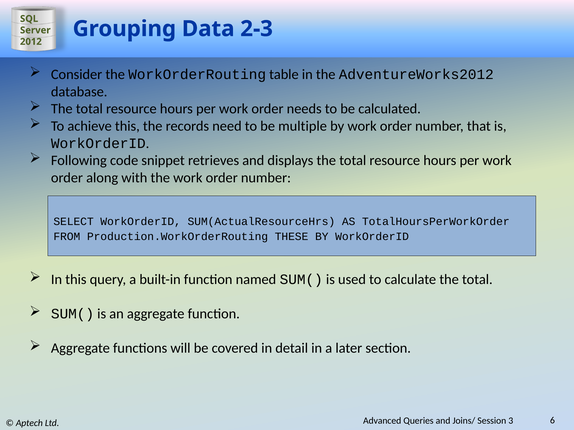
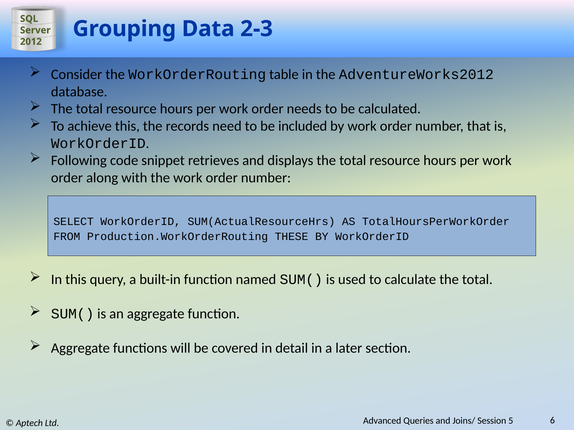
multiple: multiple -> included
3: 3 -> 5
